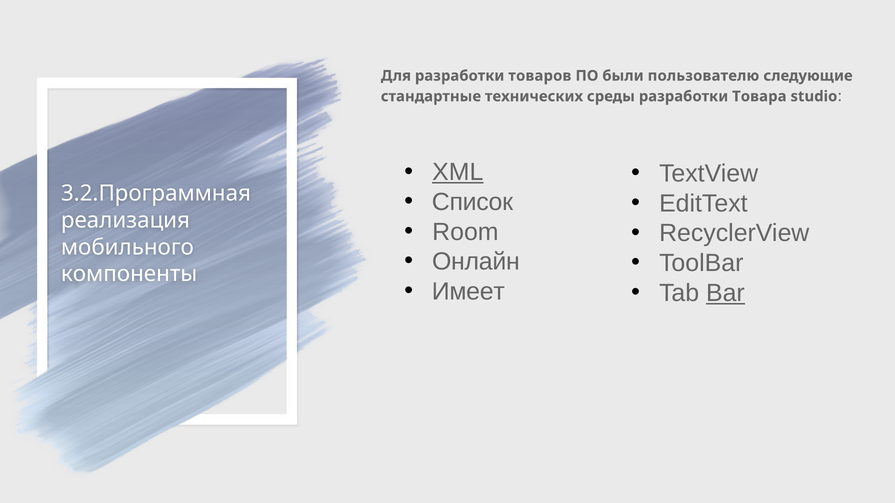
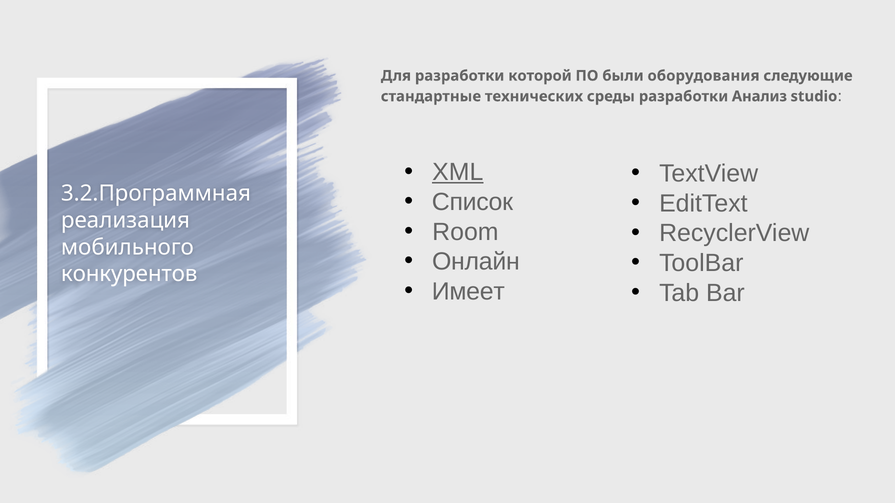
товаров: товаров -> которой
пользователю: пользователю -> оборудования
Товара: Товара -> Анализ
компоненты: компоненты -> конкурентов
Bar underline: present -> none
